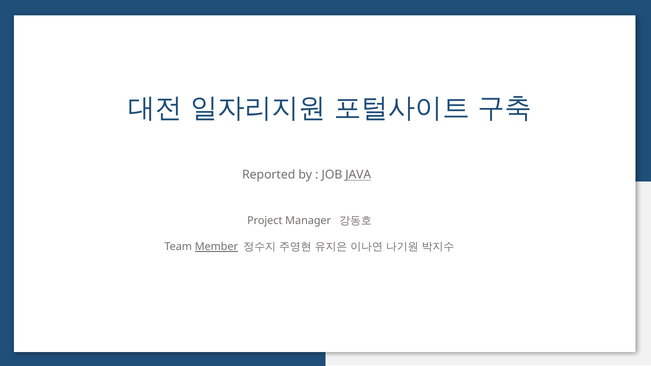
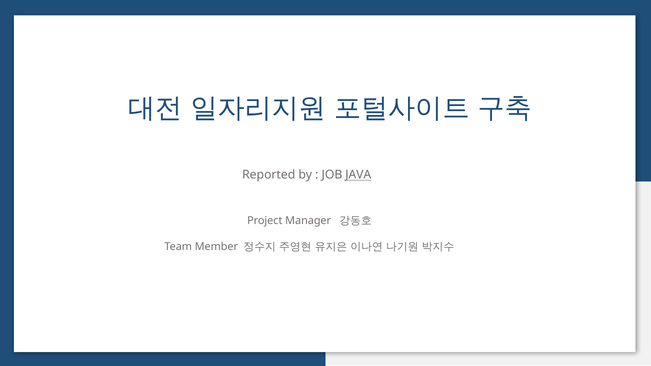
Member underline: present -> none
